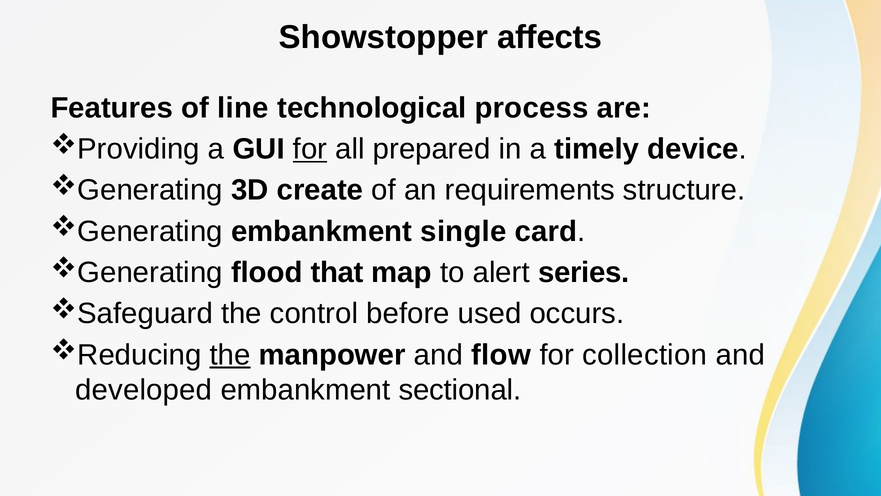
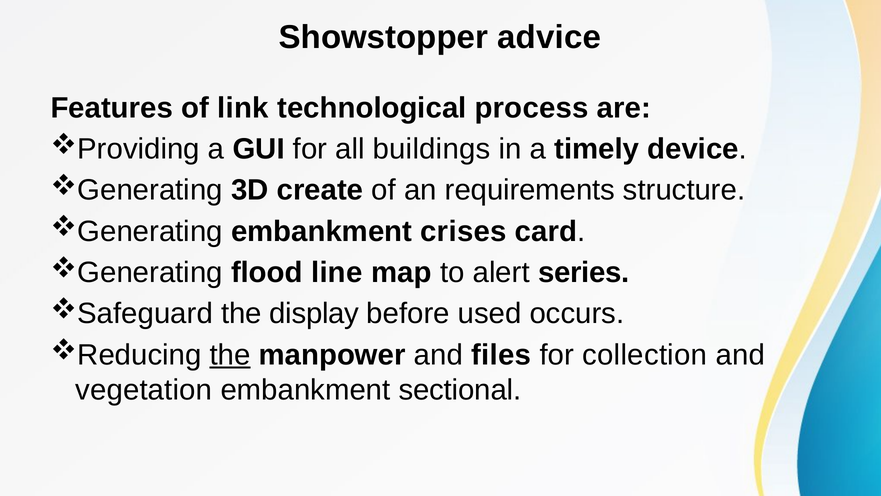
affects: affects -> advice
line: line -> link
for at (310, 149) underline: present -> none
prepared: prepared -> buildings
single: single -> crises
that: that -> line
control: control -> display
flow: flow -> files
developed: developed -> vegetation
